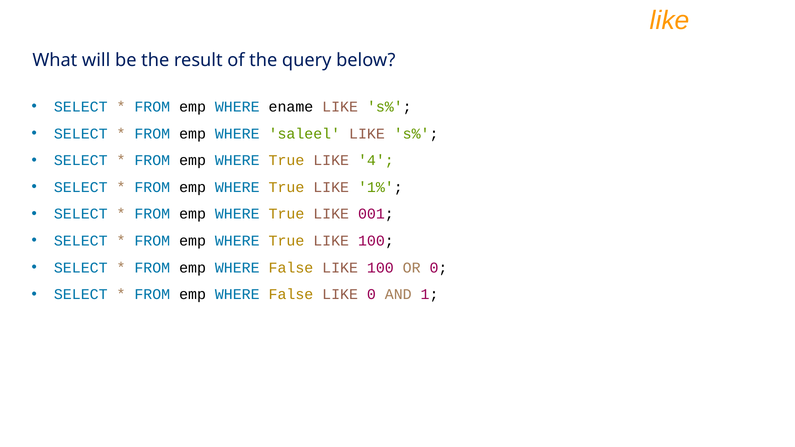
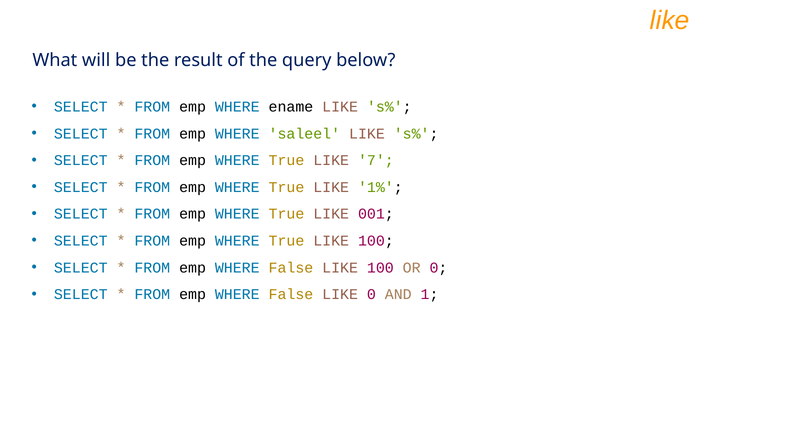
4: 4 -> 7
